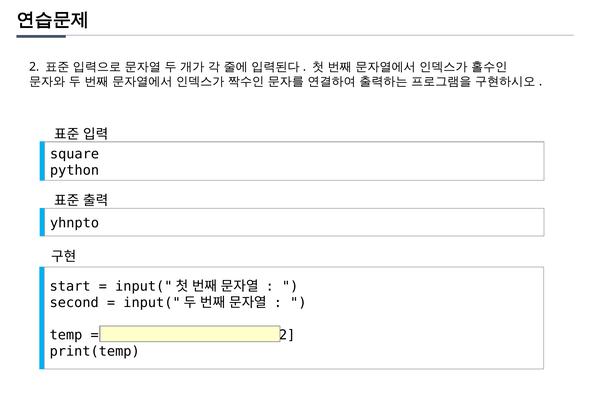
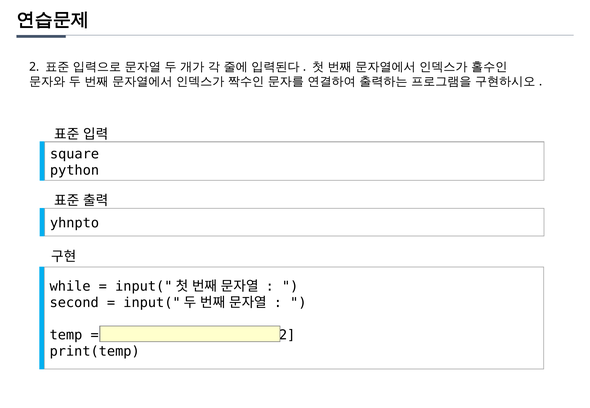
start: start -> while
